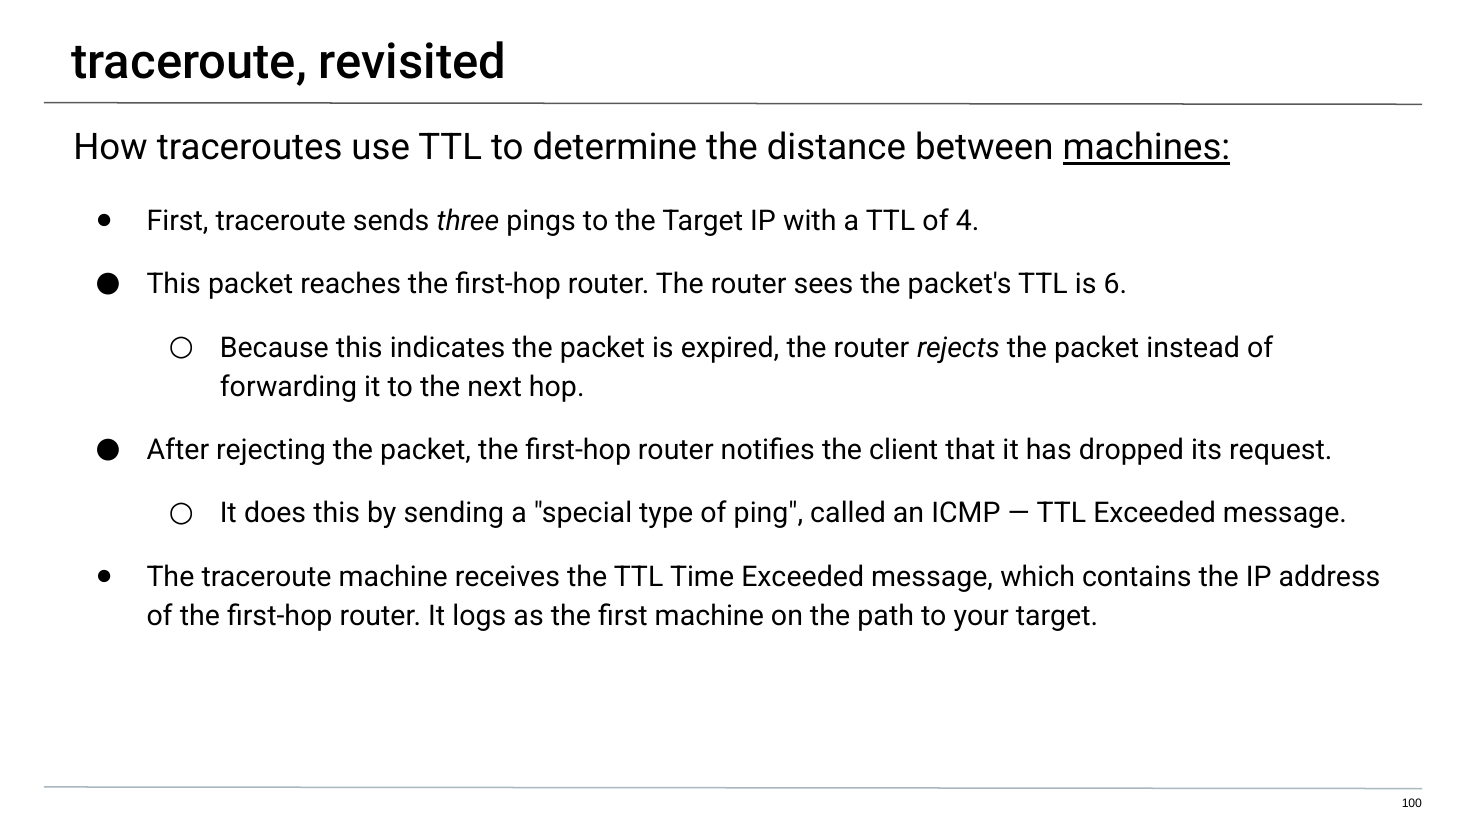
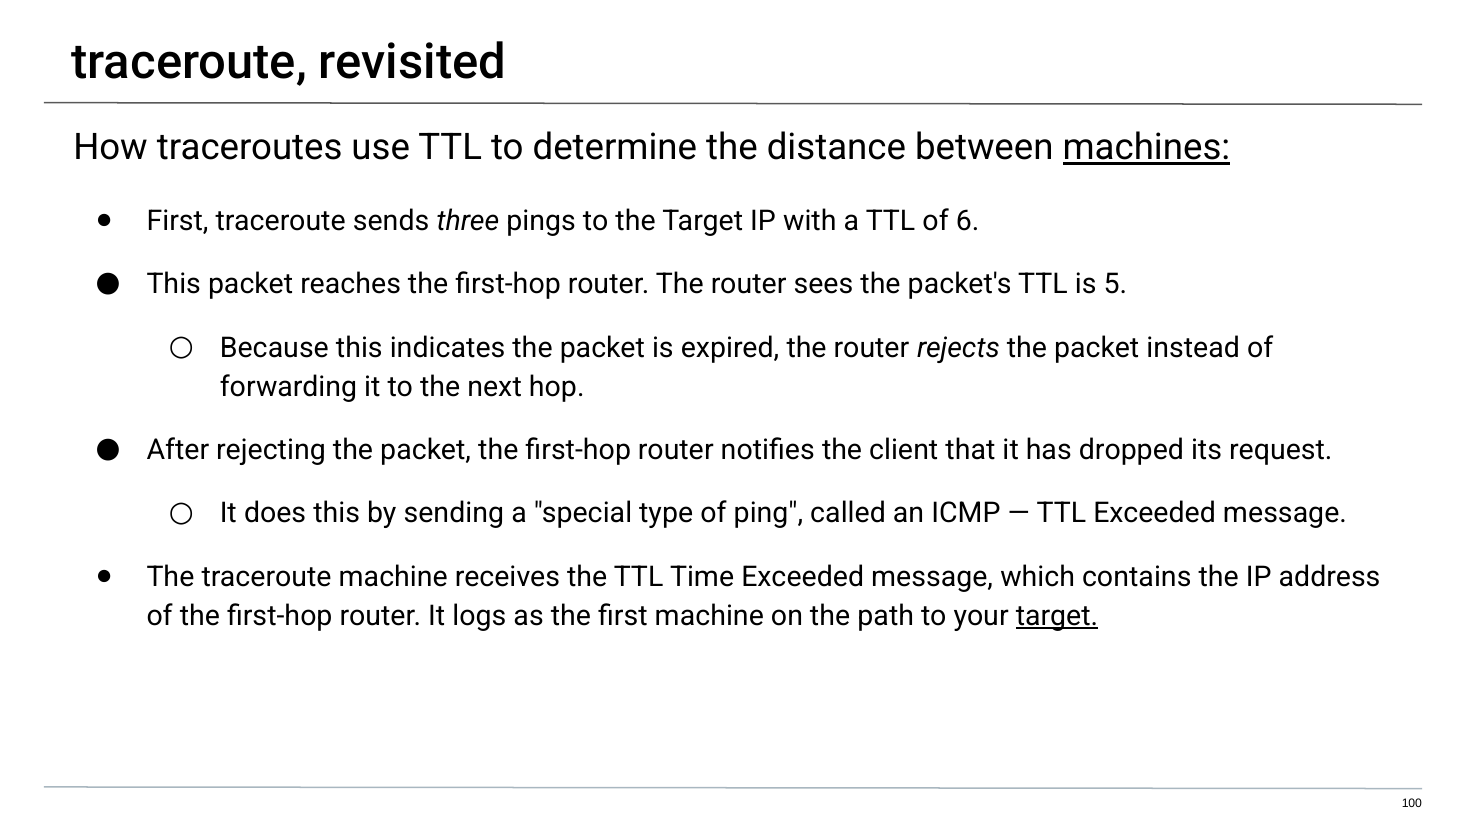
4: 4 -> 6
6: 6 -> 5
target at (1057, 616) underline: none -> present
